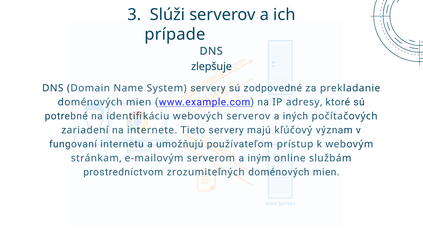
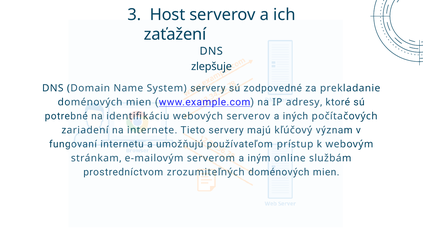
Slúži: Slúži -> Host
prípade: prípade -> zaťažení
